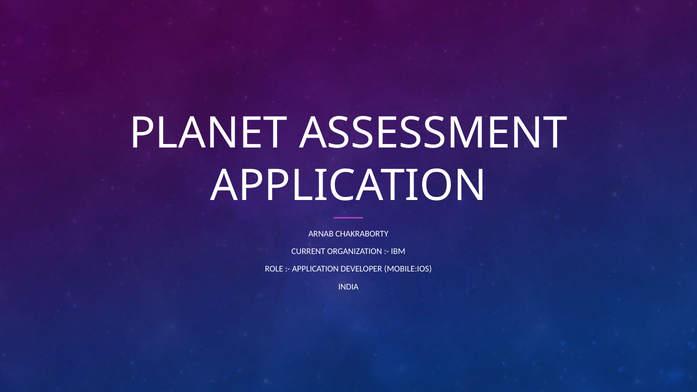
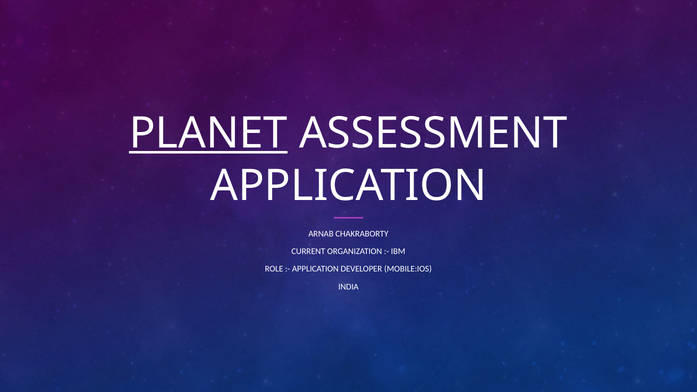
PLANET underline: none -> present
